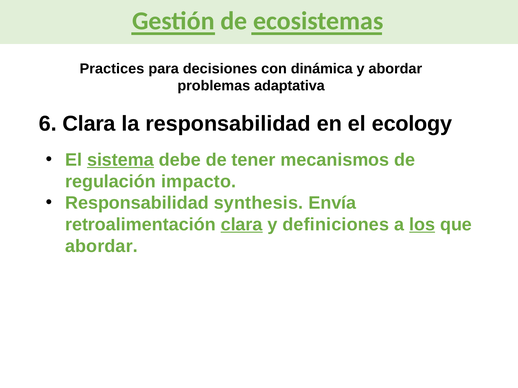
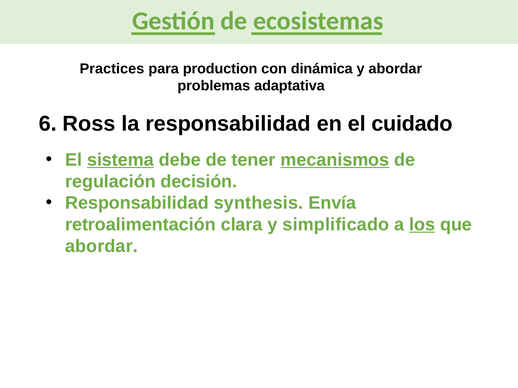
decisiones: decisiones -> production
6 Clara: Clara -> Ross
ecology: ecology -> cuidado
mecanismos underline: none -> present
impacto: impacto -> decisión
clara at (242, 225) underline: present -> none
definiciones: definiciones -> simplificado
